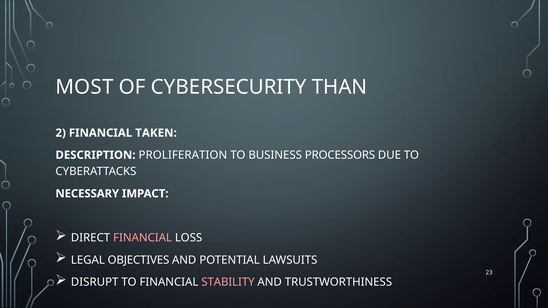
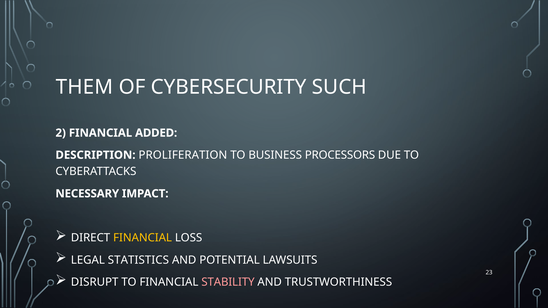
MOST: MOST -> THEM
THAN: THAN -> SUCH
TAKEN: TAKEN -> ADDED
FINANCIAL at (143, 238) colour: pink -> yellow
OBJECTIVES: OBJECTIVES -> STATISTICS
